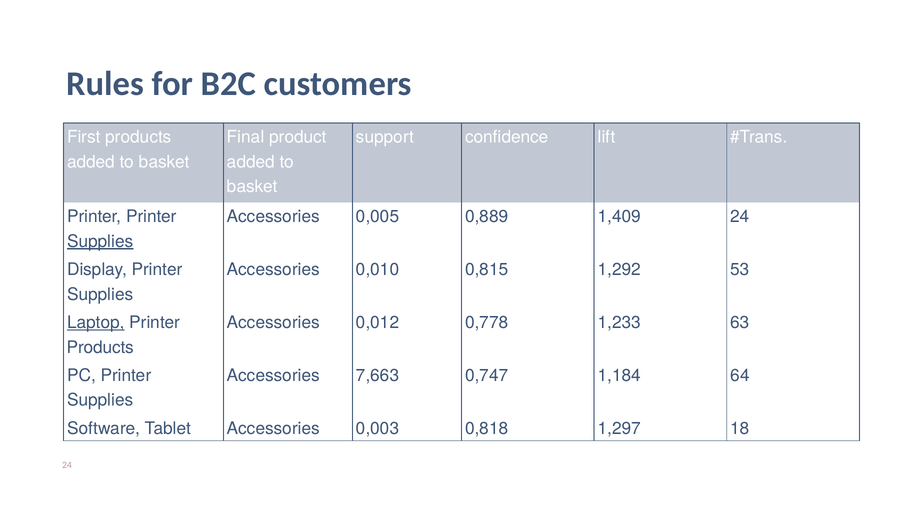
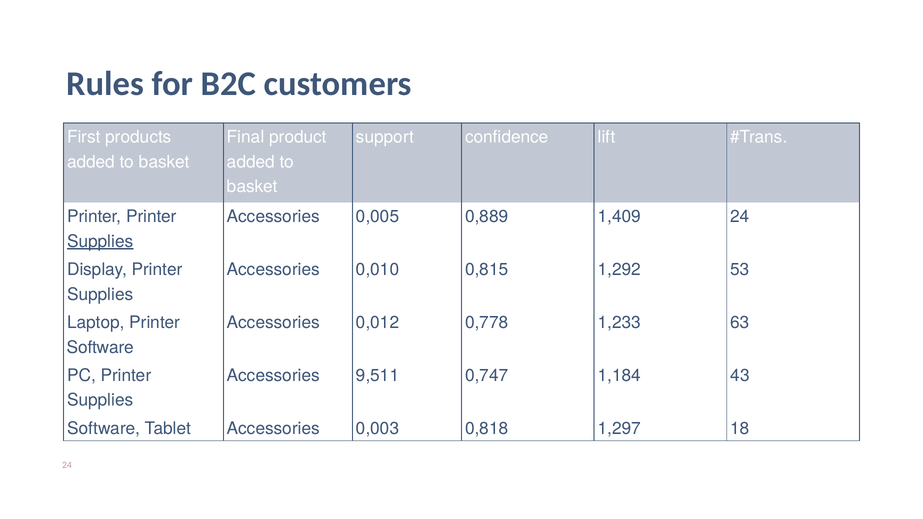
Laptop underline: present -> none
Products at (100, 347): Products -> Software
7,663: 7,663 -> 9,511
64: 64 -> 43
